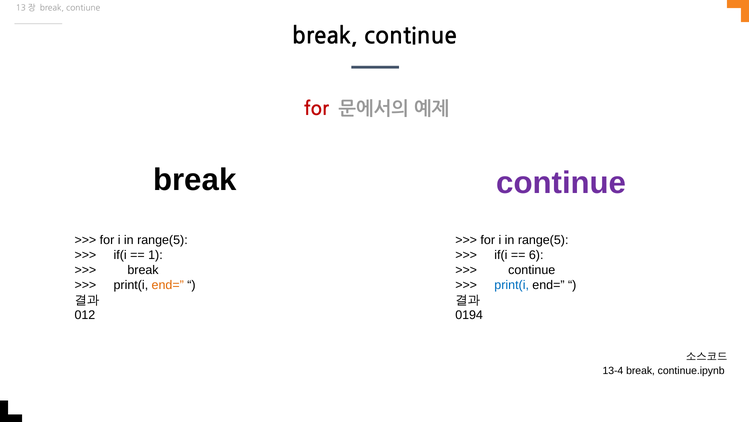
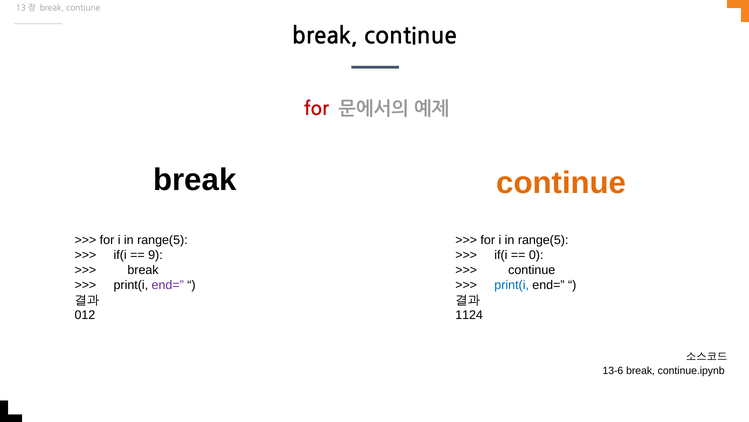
continue at (561, 183) colour: purple -> orange
1: 1 -> 9
6: 6 -> 0
end= at (168, 285) colour: orange -> purple
0194: 0194 -> 1124
13-4: 13-4 -> 13-6
